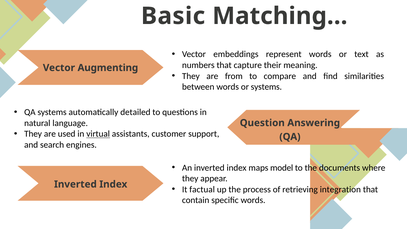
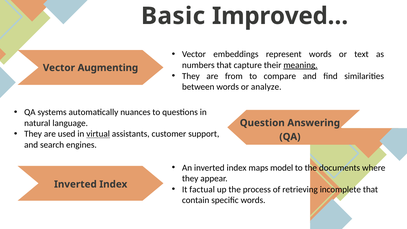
Matching…: Matching… -> Improved…
meaning underline: none -> present
or systems: systems -> analyze
detailed: detailed -> nuances
integration: integration -> incomplete
